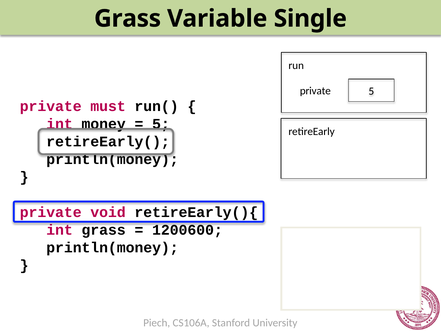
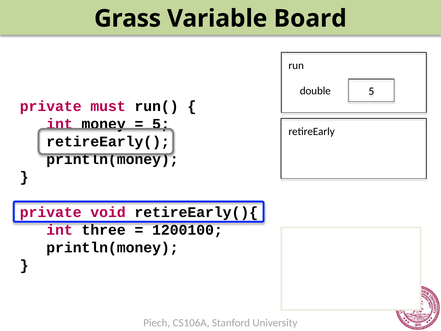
Single: Single -> Board
private at (315, 91): private -> double
int grass: grass -> three
1200600: 1200600 -> 1200100
